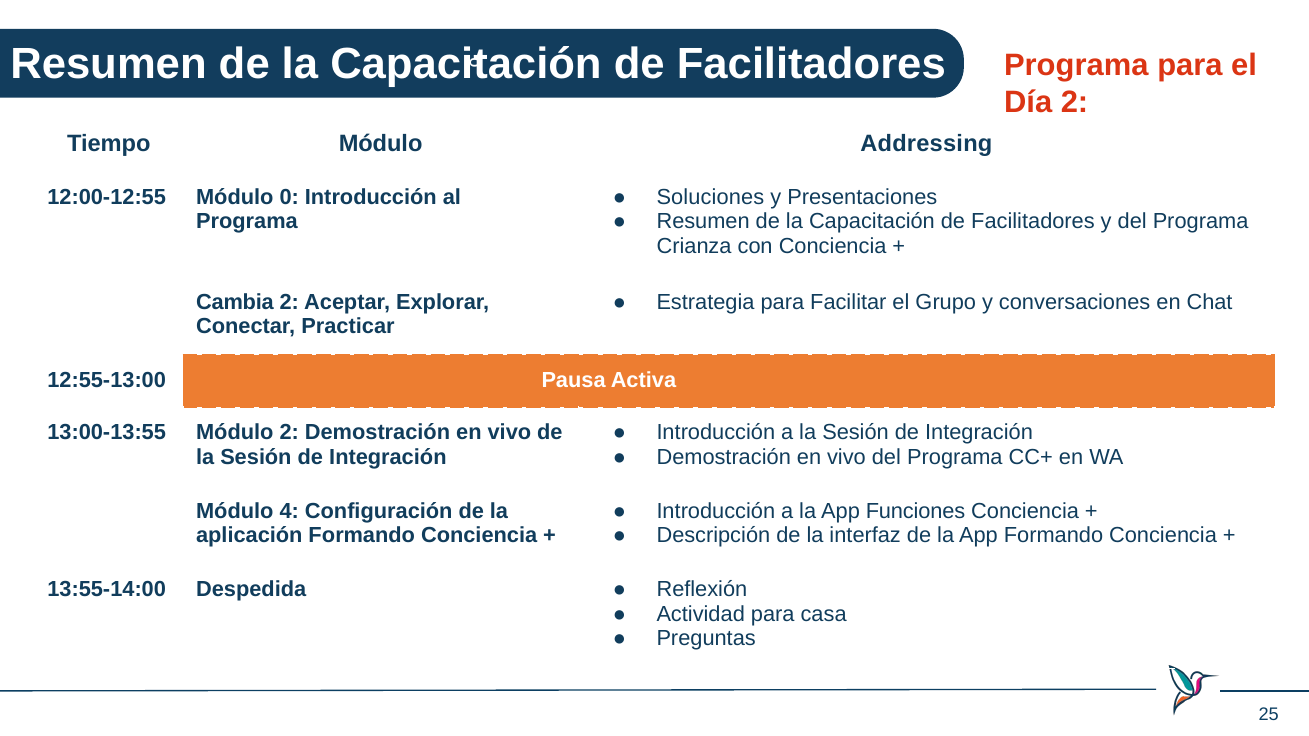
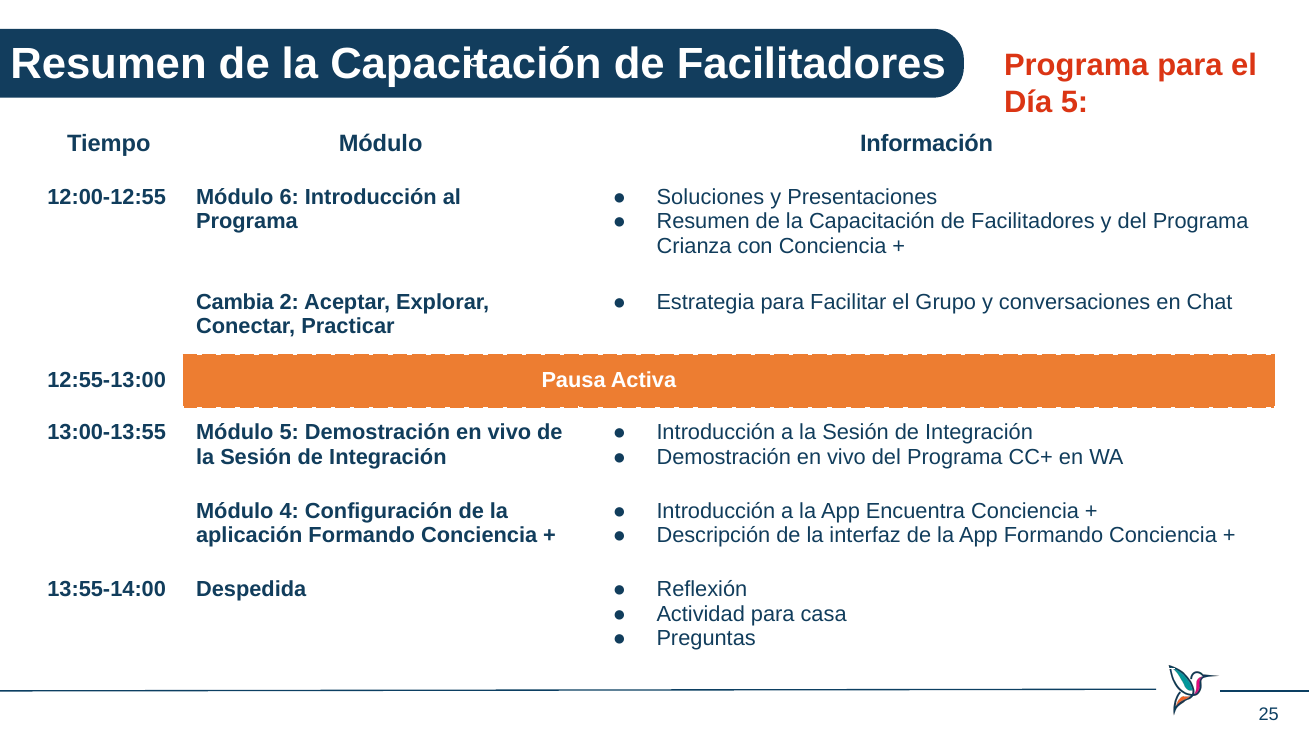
Día 2: 2 -> 5
Addressing: Addressing -> Información
0: 0 -> 6
Módulo 2: 2 -> 5
Funciones: Funciones -> Encuentra
